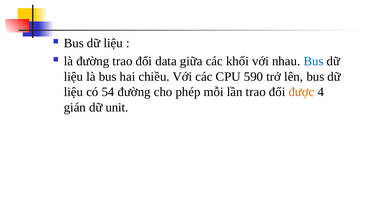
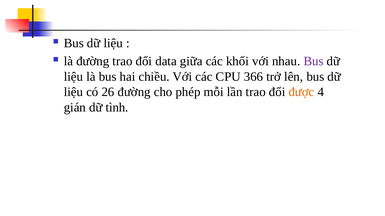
Bus at (314, 61) colour: blue -> purple
590: 590 -> 366
54: 54 -> 26
unit: unit -> tình
